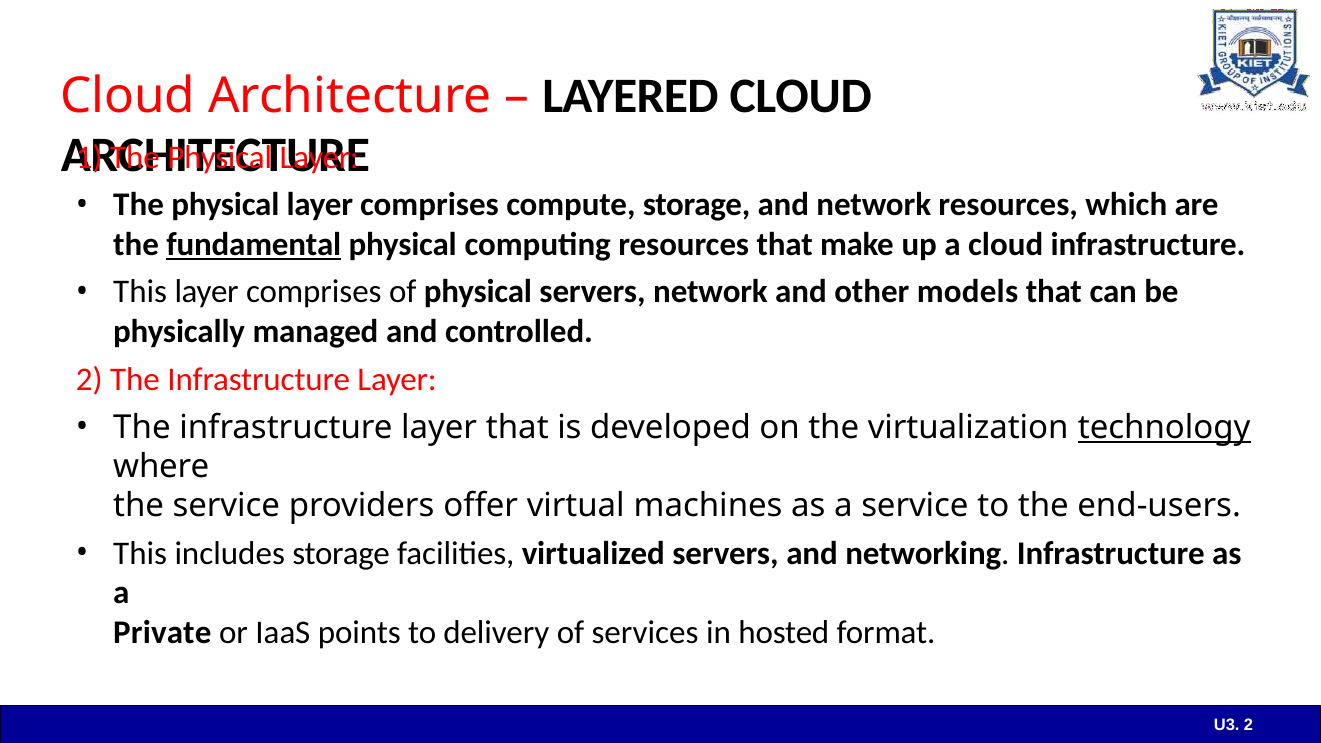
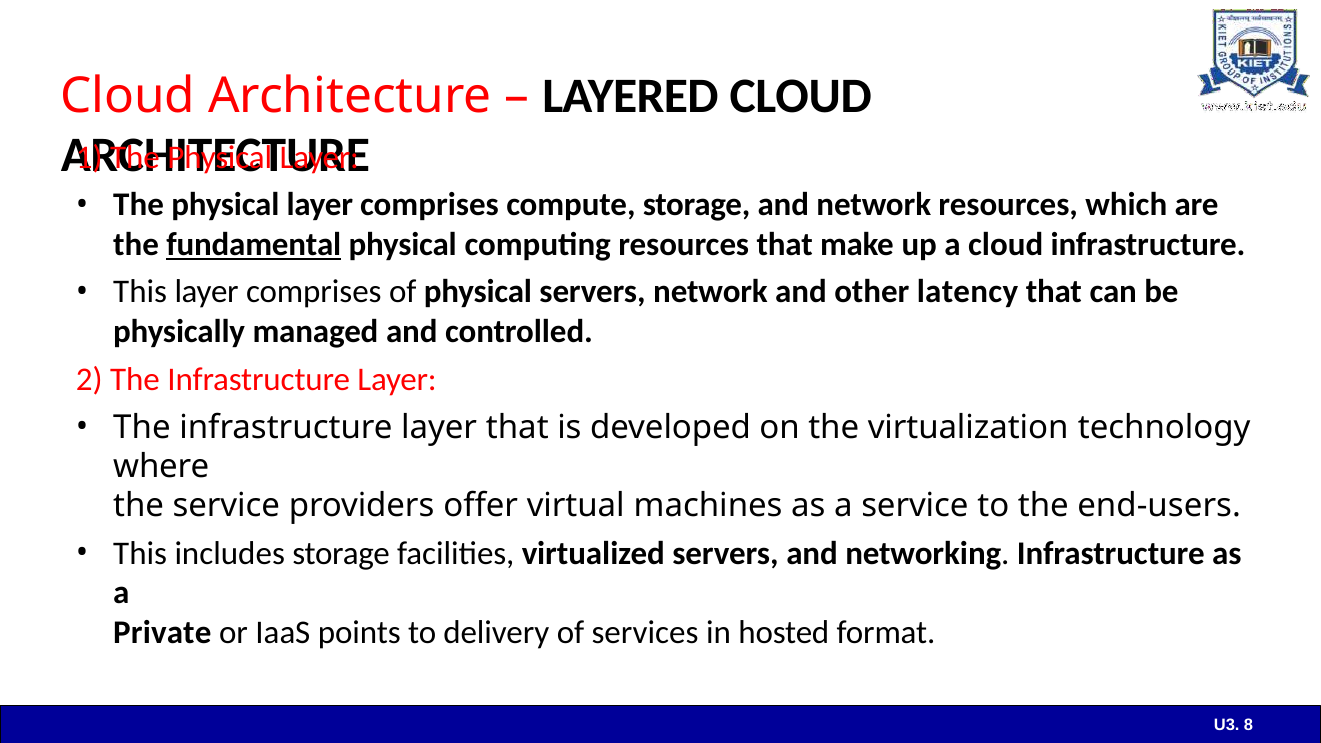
models: models -> latency
technology underline: present -> none
U3 2: 2 -> 8
